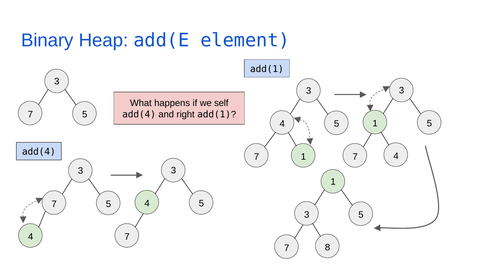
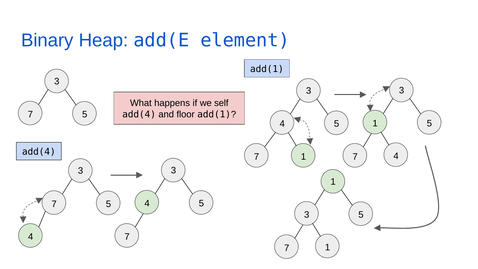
right: right -> floor
8 at (328, 247): 8 -> 1
